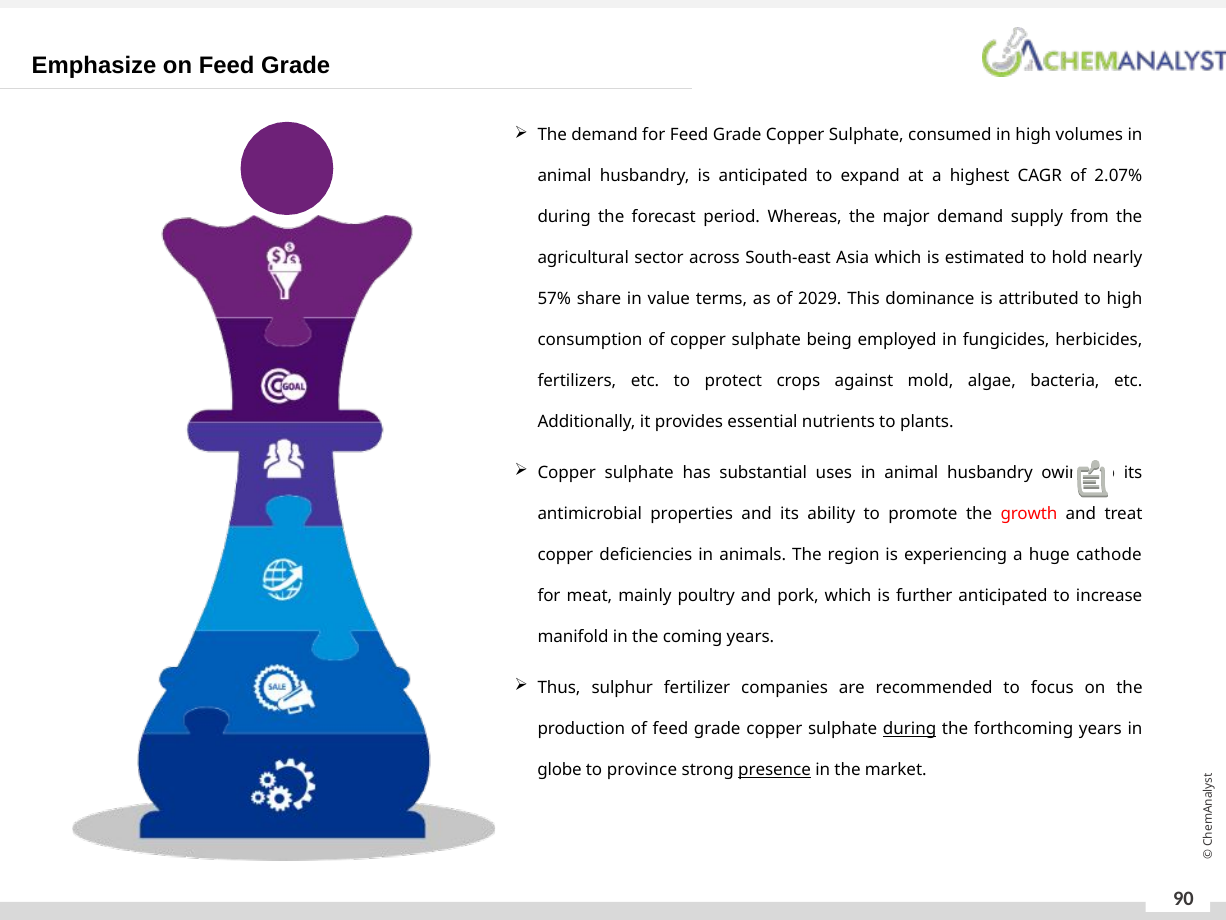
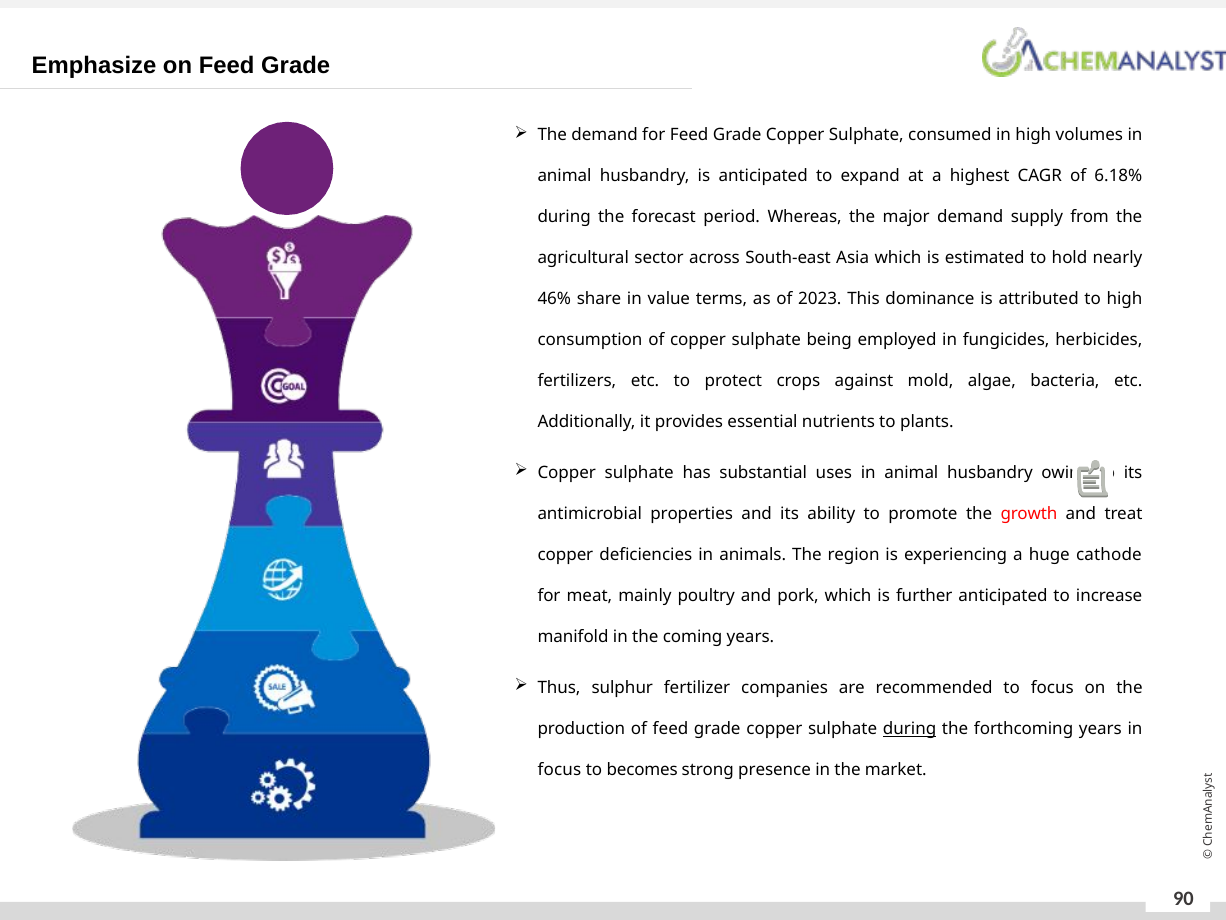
2.07%: 2.07% -> 6.18%
57%: 57% -> 46%
2029: 2029 -> 2023
globe at (560, 770): globe -> focus
province: province -> becomes
presence underline: present -> none
